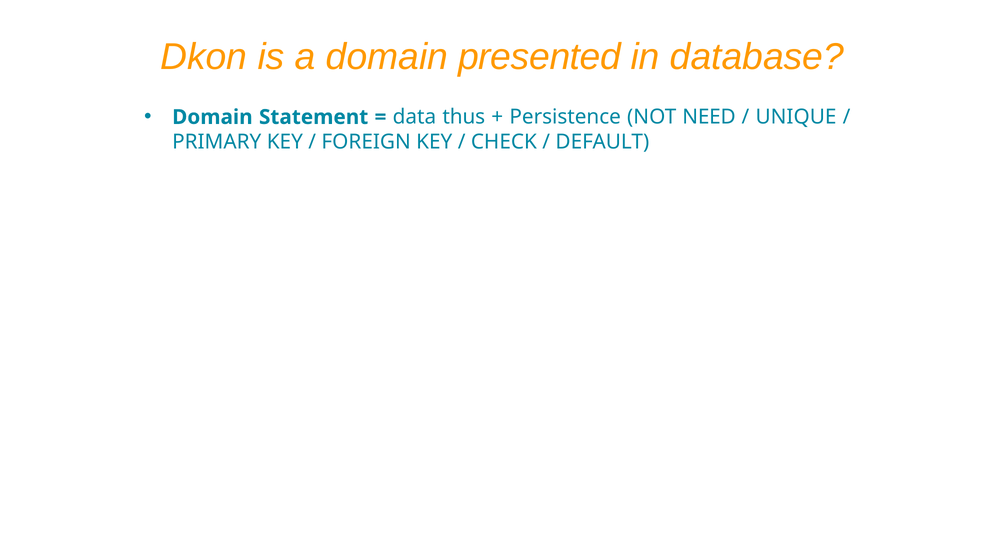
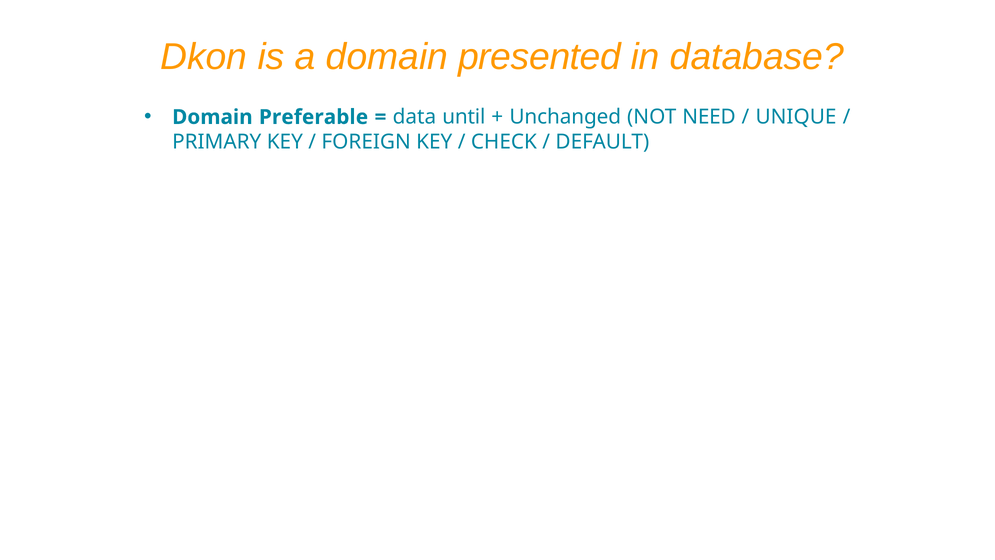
Statement: Statement -> Preferable
thus: thus -> until
Persistence: Persistence -> Unchanged
